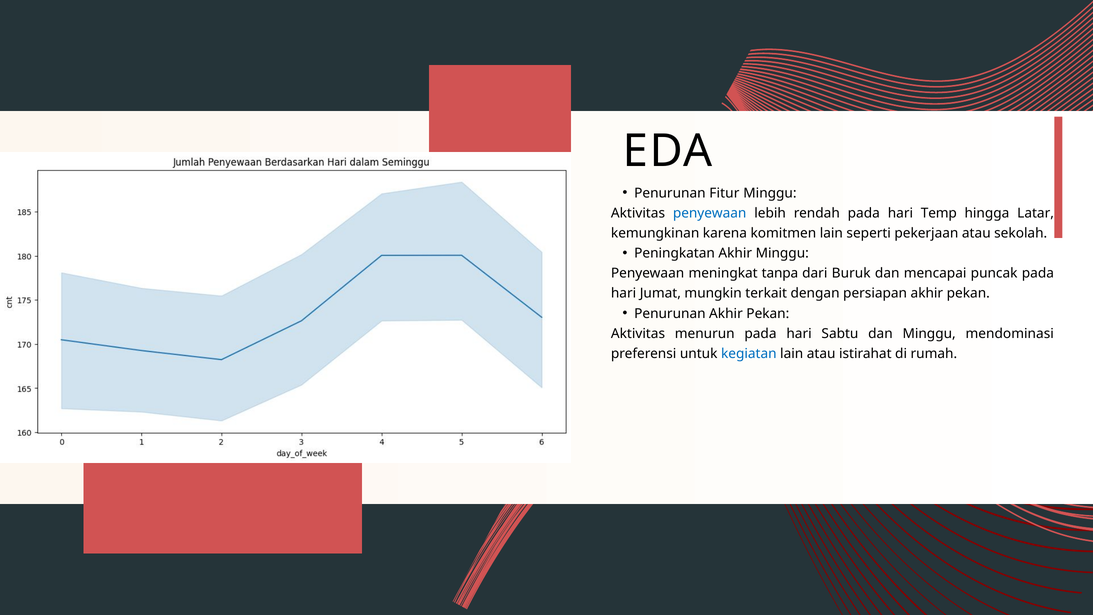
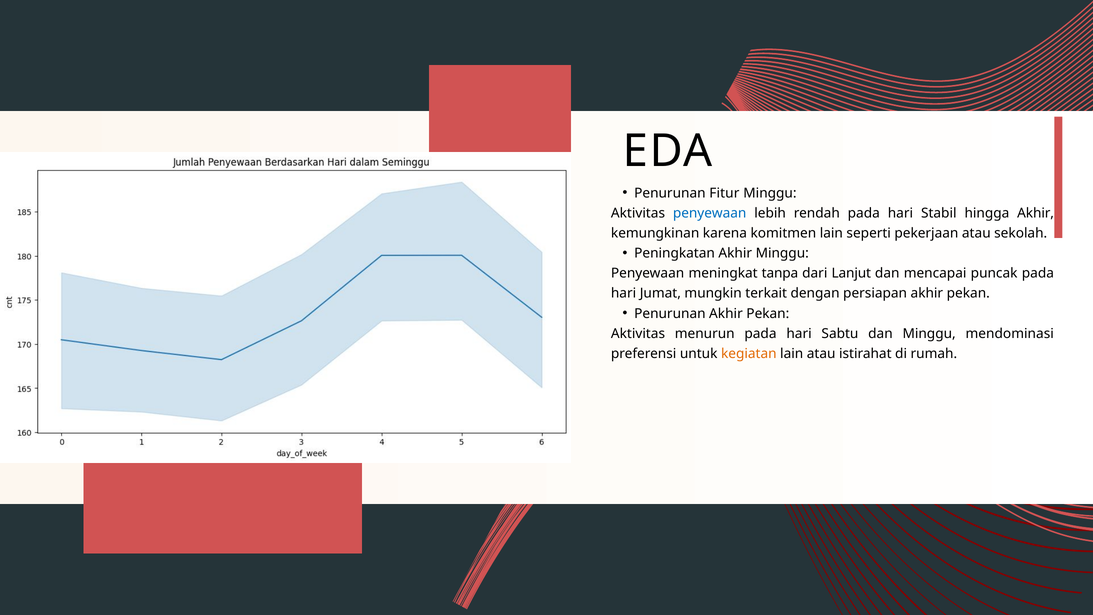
Temp: Temp -> Stabil
hingga Latar: Latar -> Akhir
Buruk: Buruk -> Lanjut
kegiatan colour: blue -> orange
